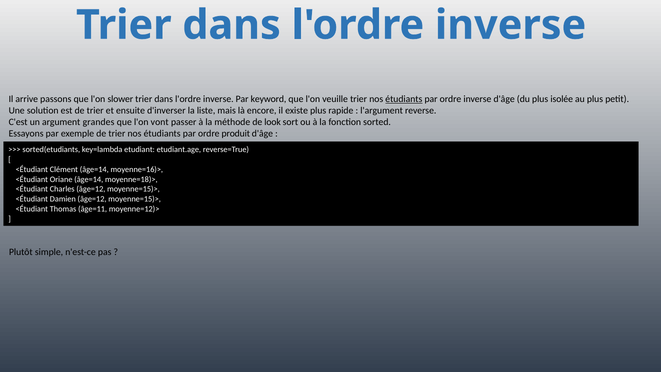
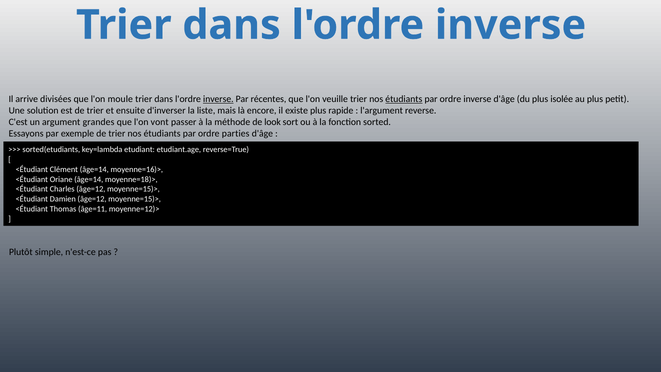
passons: passons -> divisées
slower: slower -> moule
inverse at (218, 99) underline: none -> present
keyword: keyword -> récentes
produit: produit -> parties
